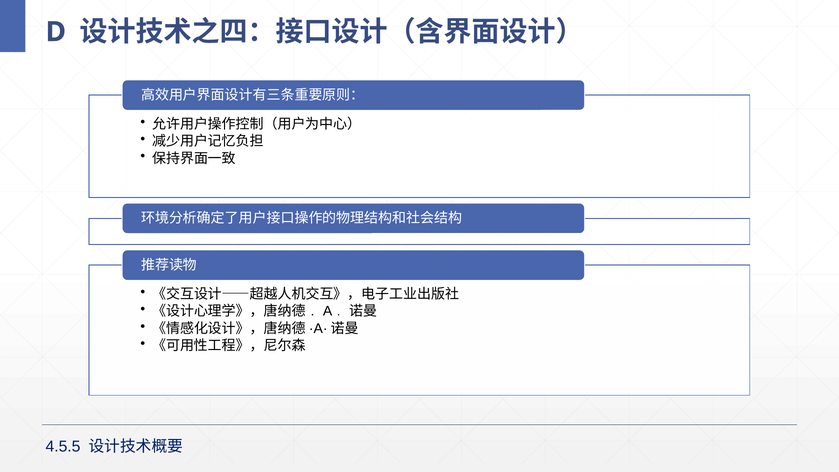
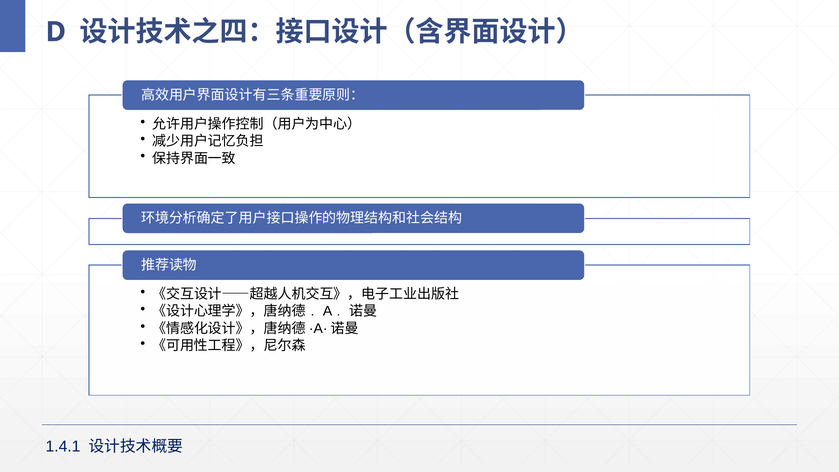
4.5.5: 4.5.5 -> 1.4.1
